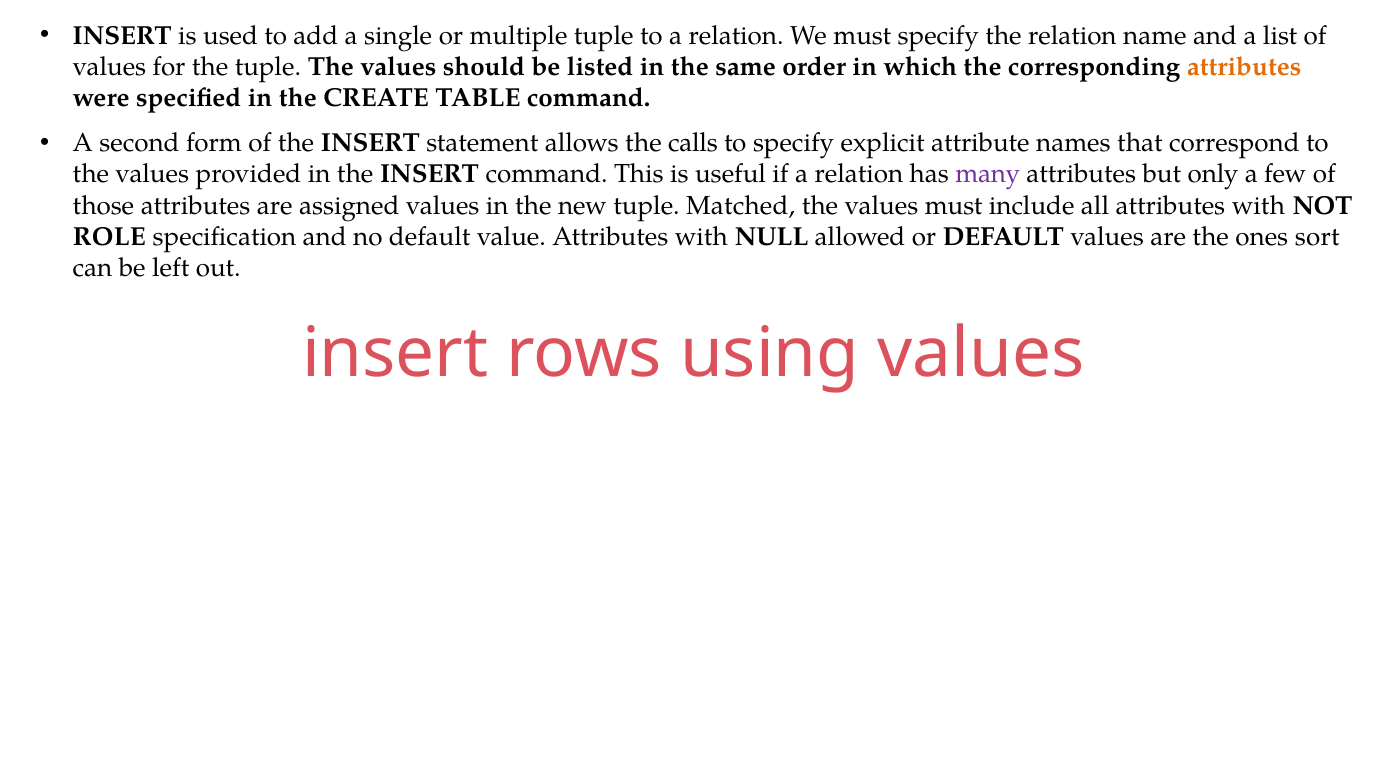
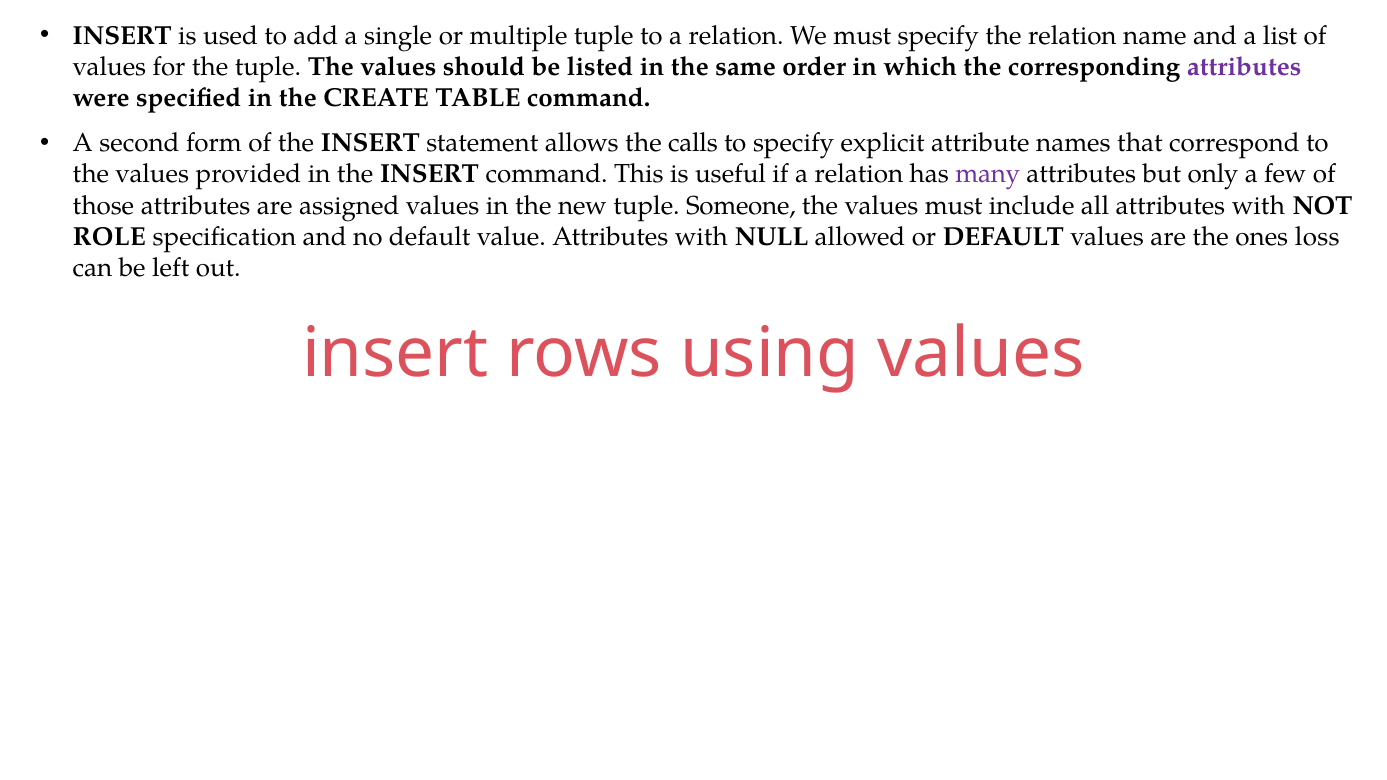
attributes at (1244, 67) colour: orange -> purple
Matched: Matched -> Someone
sort: sort -> loss
